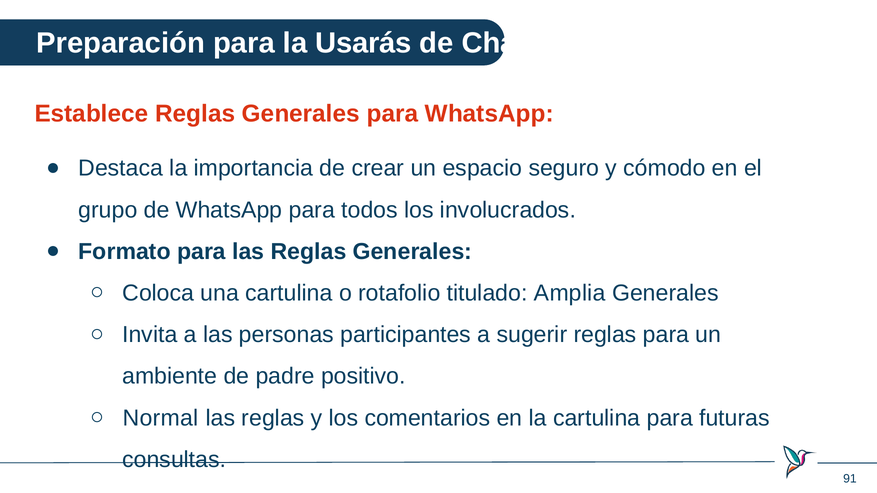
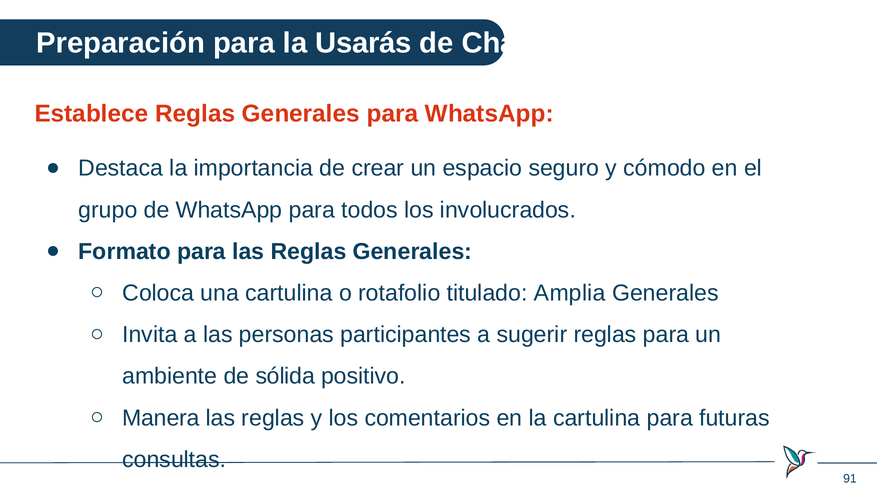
padre: padre -> sólida
Normal: Normal -> Manera
